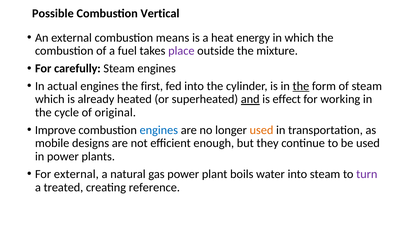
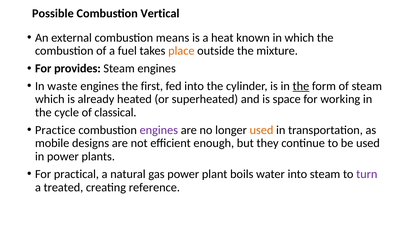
energy: energy -> known
place colour: purple -> orange
carefully: carefully -> provides
actual: actual -> waste
and underline: present -> none
effect: effect -> space
original: original -> classical
Improve: Improve -> Practice
engines at (159, 130) colour: blue -> purple
For external: external -> practical
